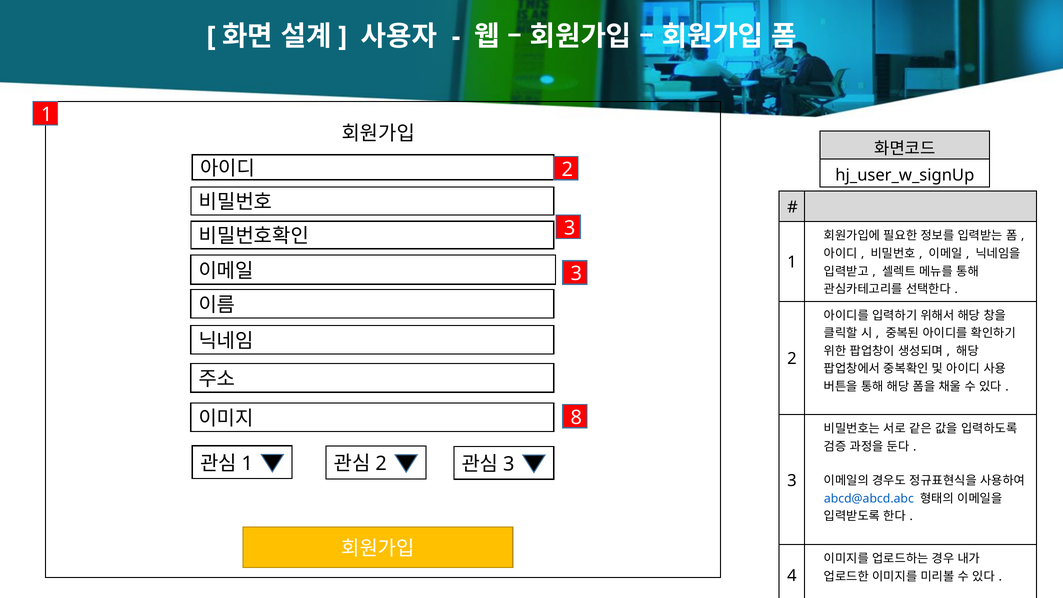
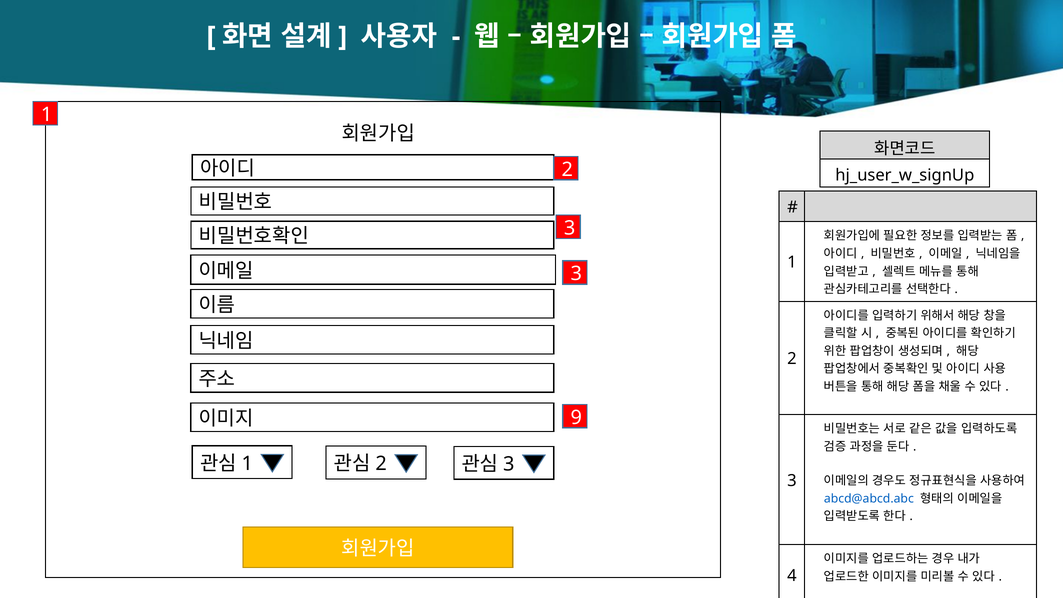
8: 8 -> 9
